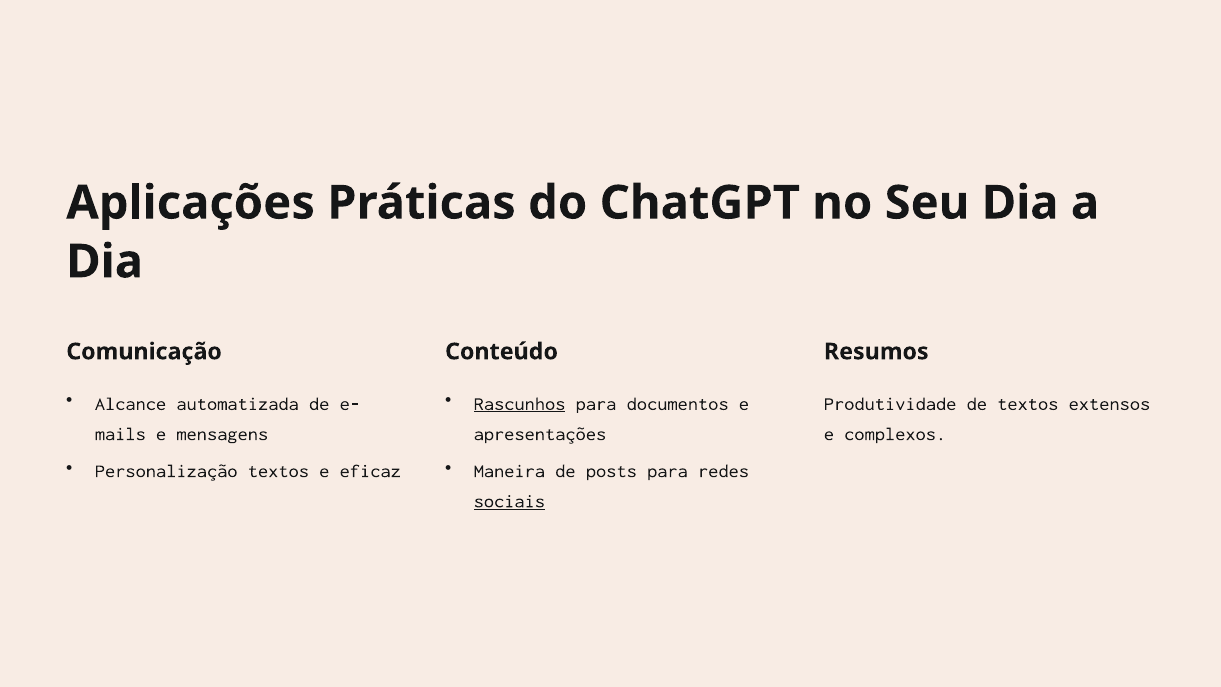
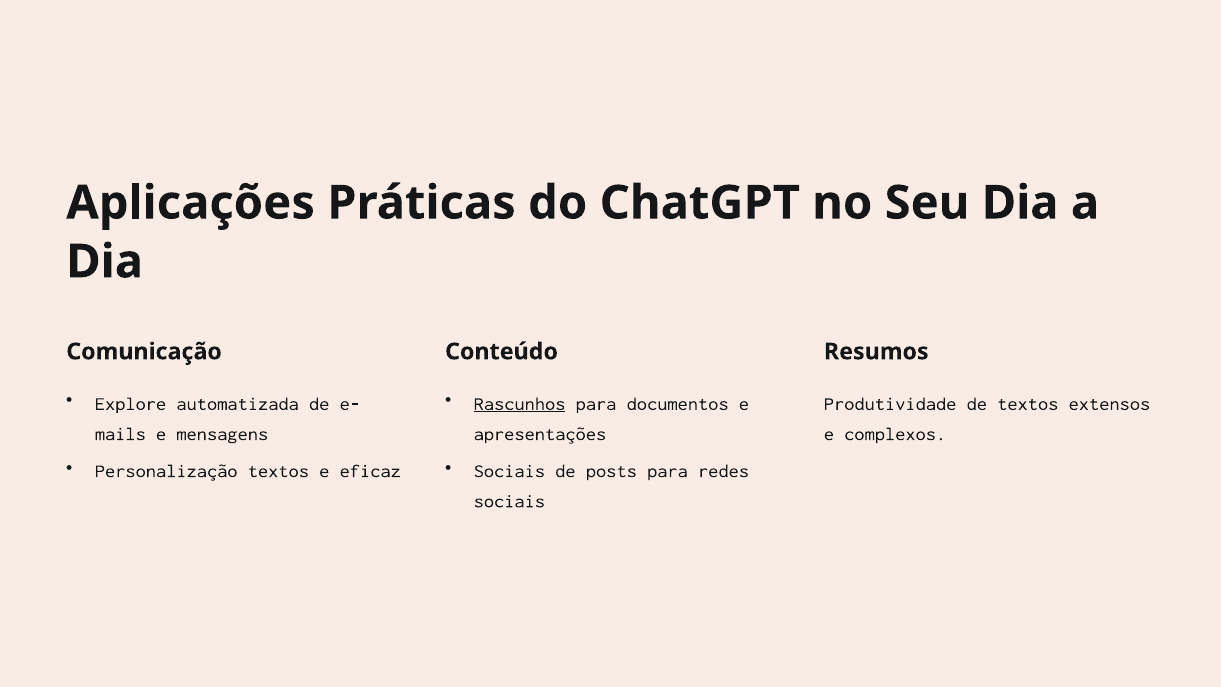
Alcance: Alcance -> Explore
Maneira at (509, 471): Maneira -> Sociais
sociais at (509, 501) underline: present -> none
